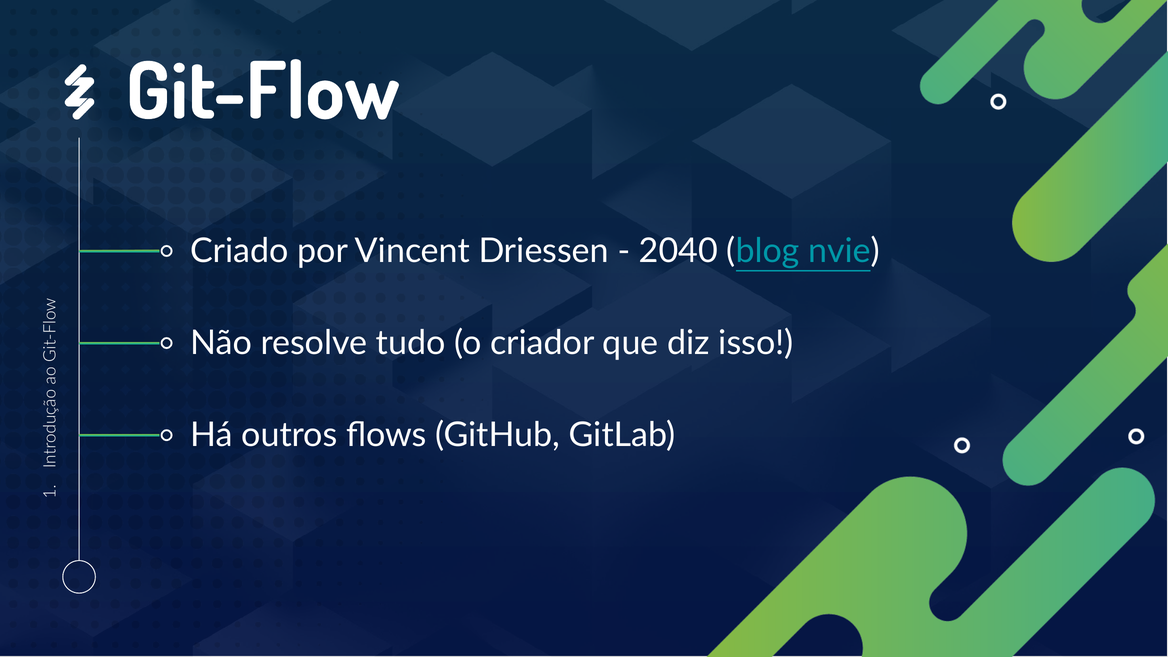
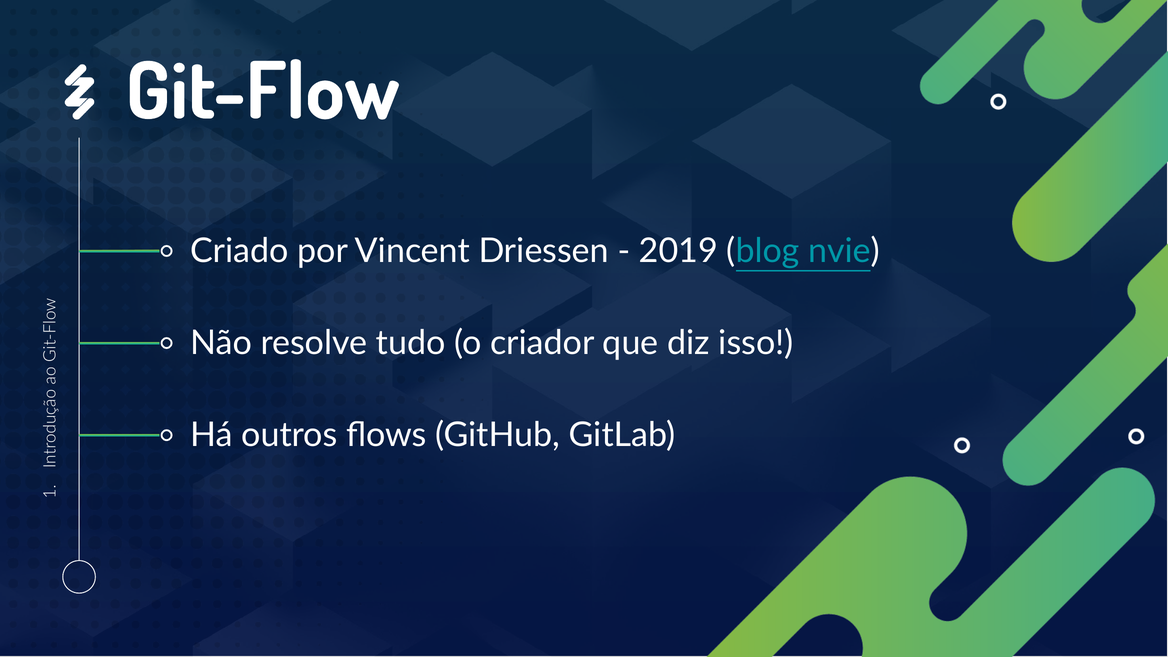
2040: 2040 -> 2019
